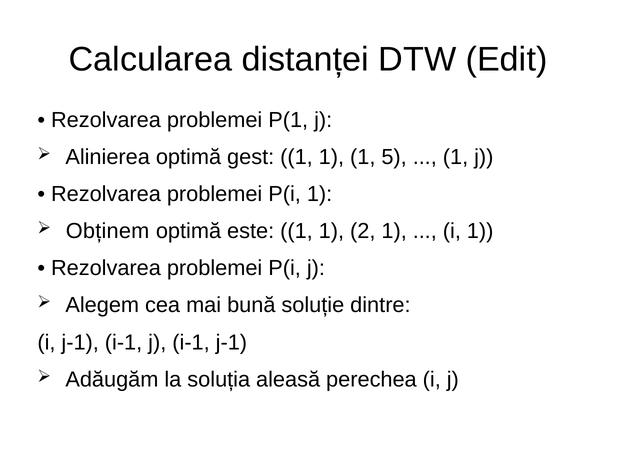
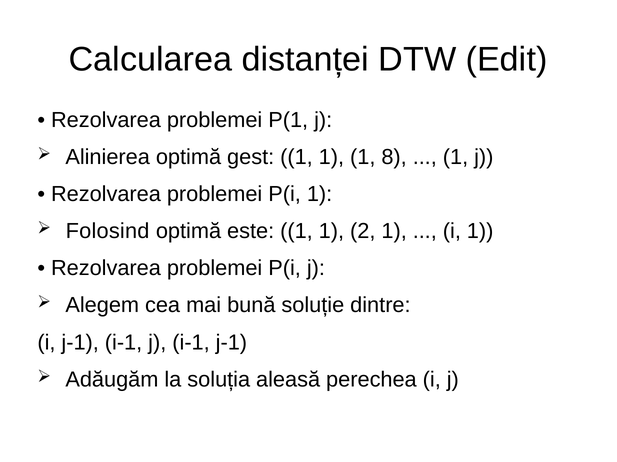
5: 5 -> 8
Obținem: Obținem -> Folosind
